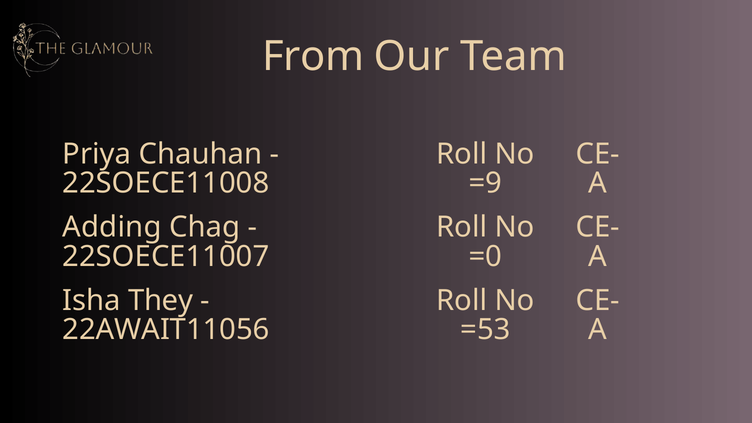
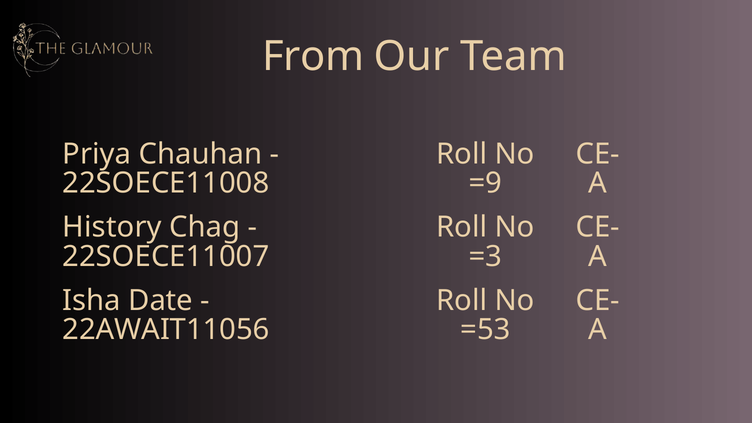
Adding: Adding -> History
=0: =0 -> =3
They: They -> Date
